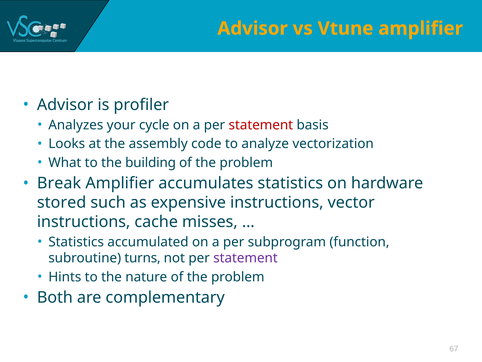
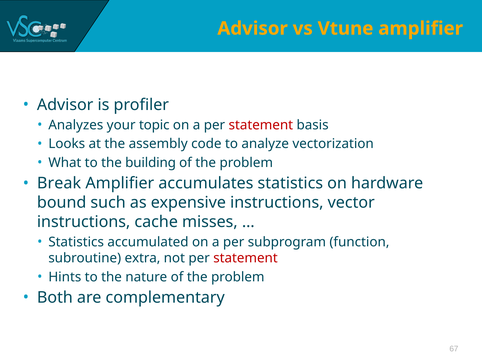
cycle: cycle -> topic
stored: stored -> bound
turns: turns -> extra
statement at (245, 258) colour: purple -> red
